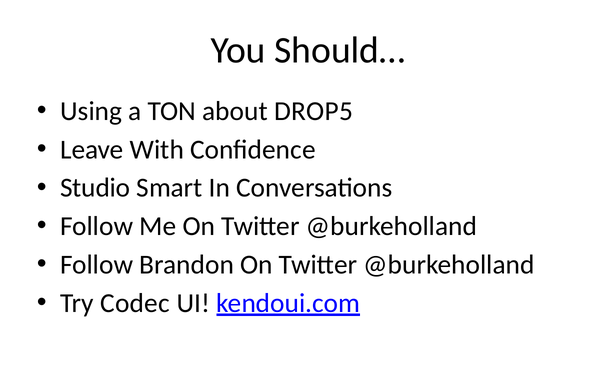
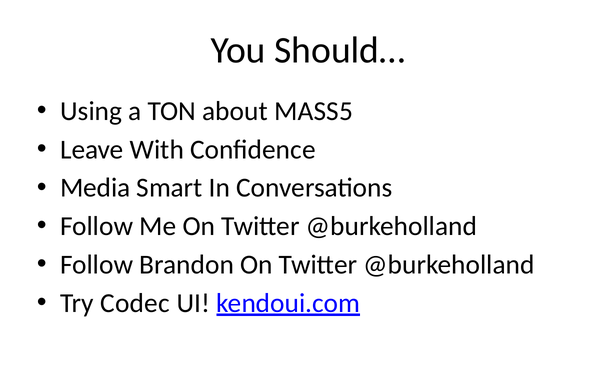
DROP5: DROP5 -> MASS5
Studio: Studio -> Media
